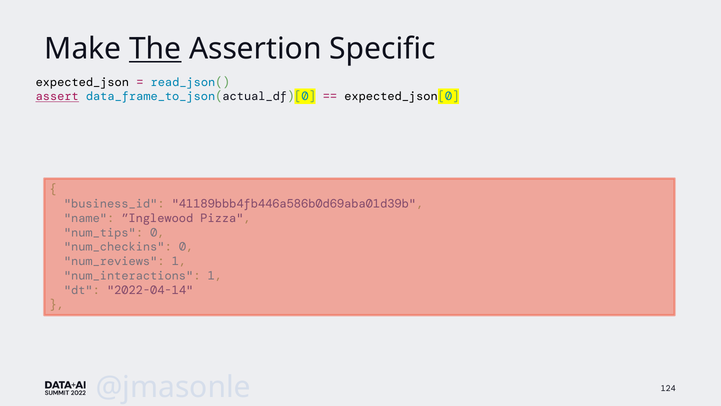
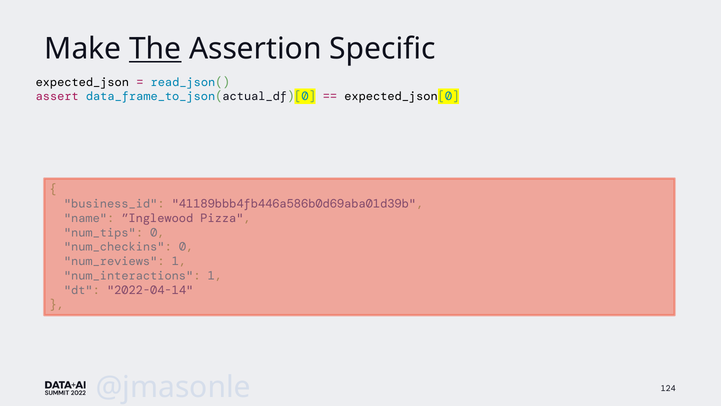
assert underline: present -> none
